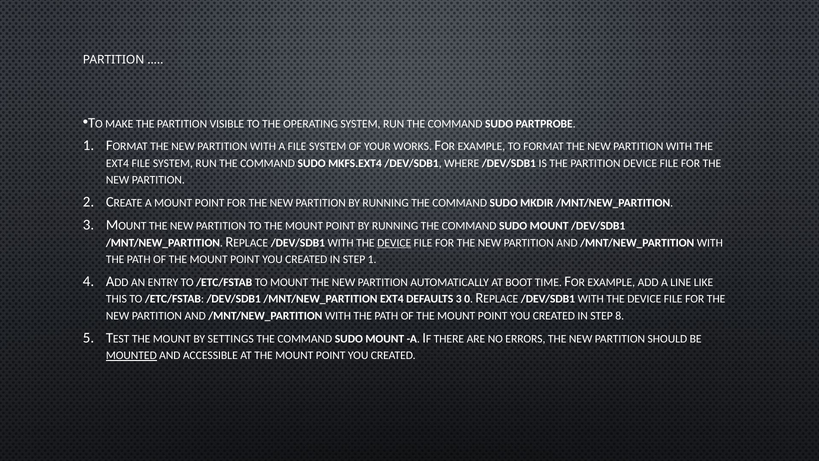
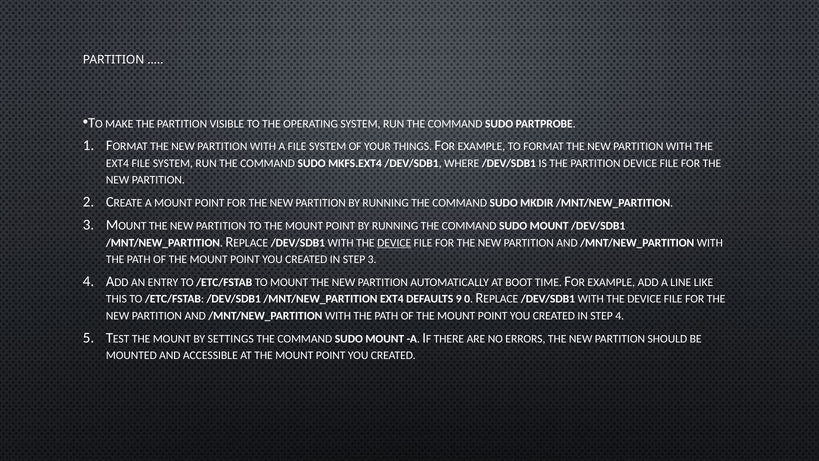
WORKS: WORKS -> THINGS
STEP 1: 1 -> 3
DEFAULTS 3: 3 -> 9
STEP 8: 8 -> 4
MOUNTED underline: present -> none
